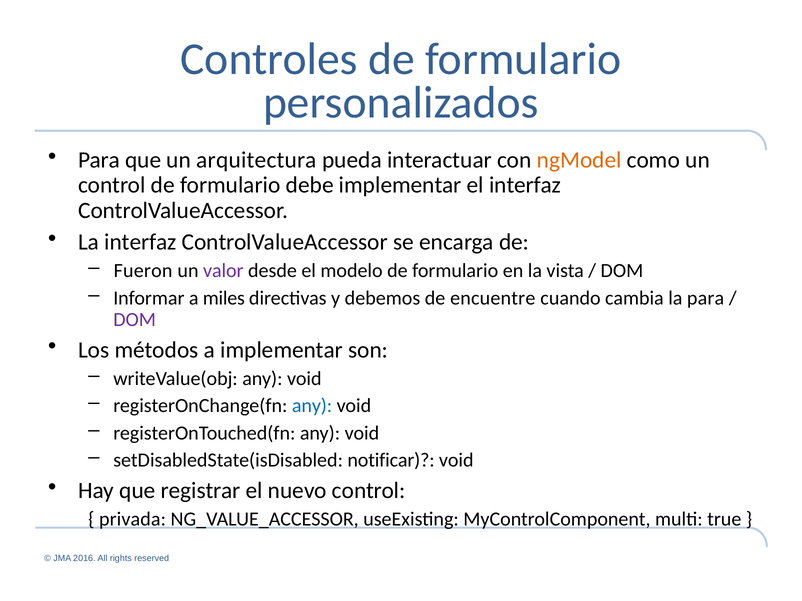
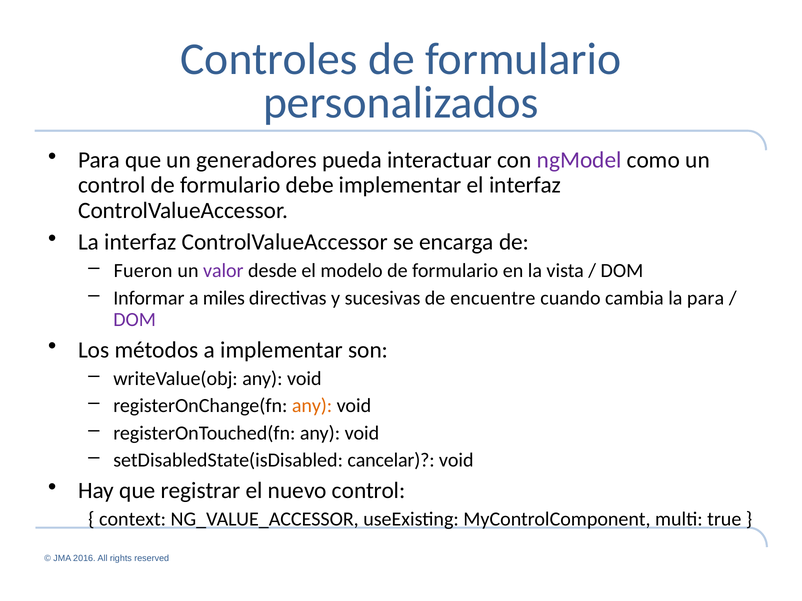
arquitectura: arquitectura -> generadores
ngModel colour: orange -> purple
debemos: debemos -> sucesivas
any at (312, 406) colour: blue -> orange
notificar: notificar -> cancelar
privada: privada -> context
